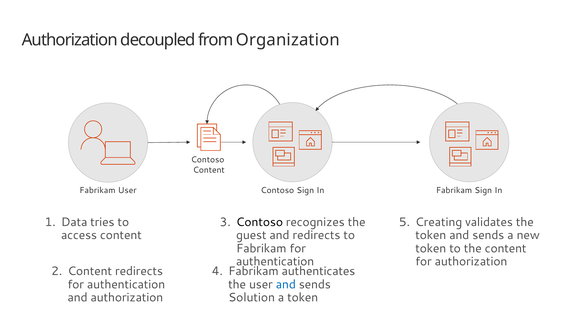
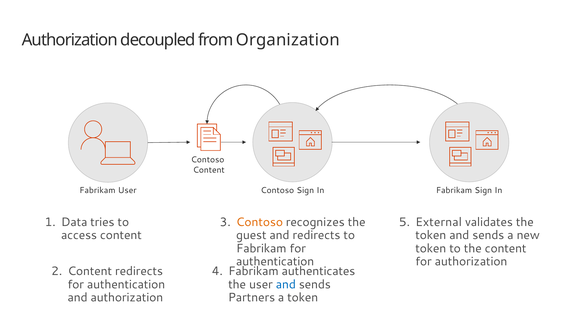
Contoso at (259, 222) colour: black -> orange
Creating: Creating -> External
Solution: Solution -> Partners
